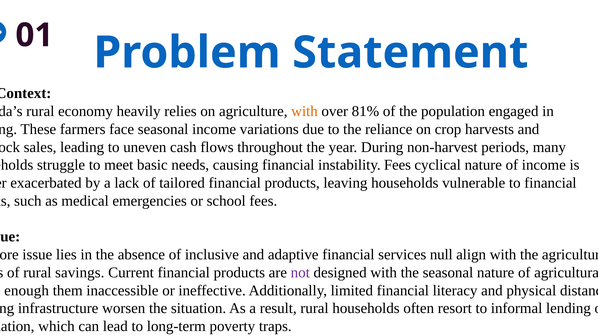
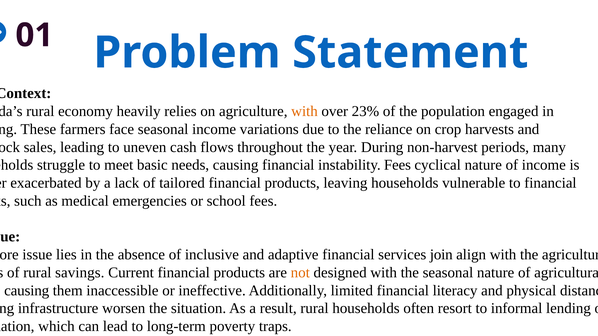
81%: 81% -> 23%
null: null -> join
not at (300, 273) colour: purple -> orange
enough at (27, 291): enough -> causing
